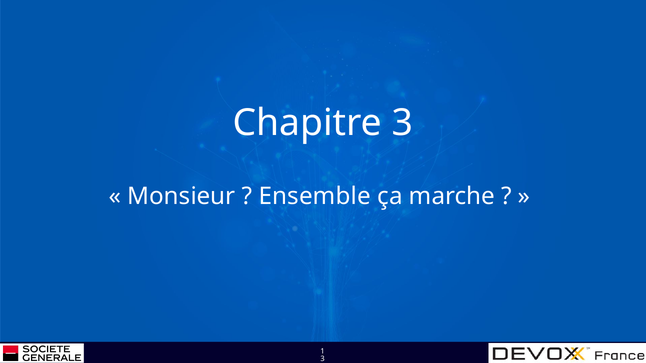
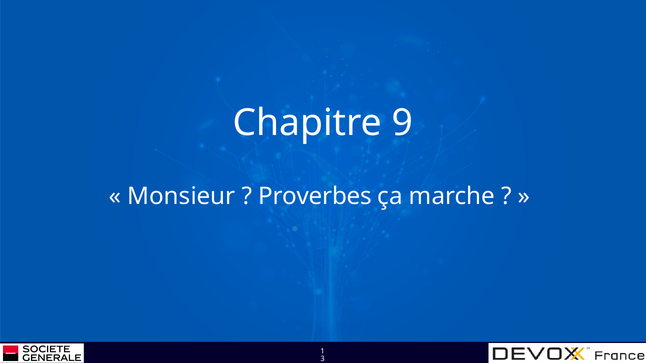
Chapitre 3: 3 -> 9
Ensemble: Ensemble -> Proverbes
